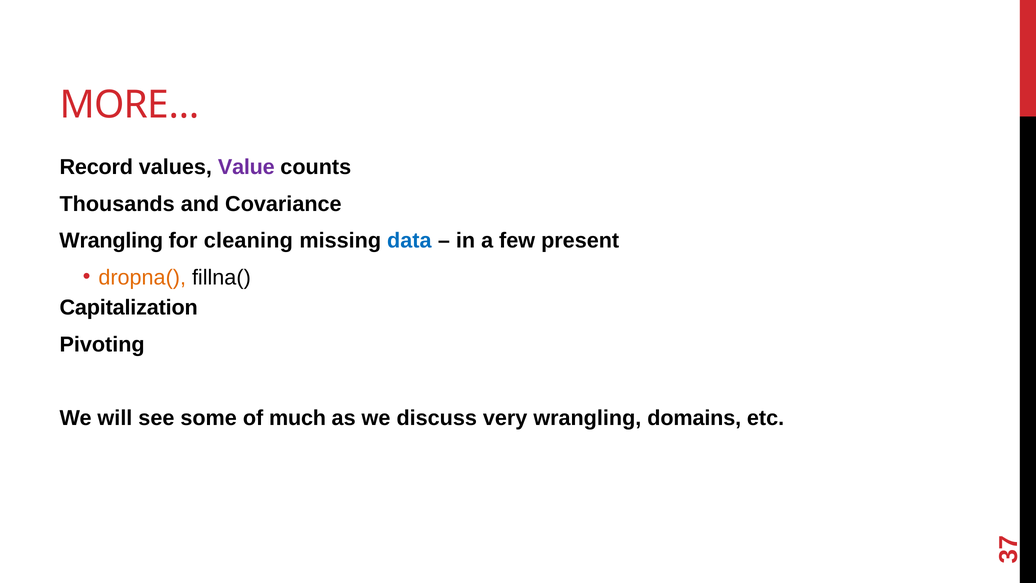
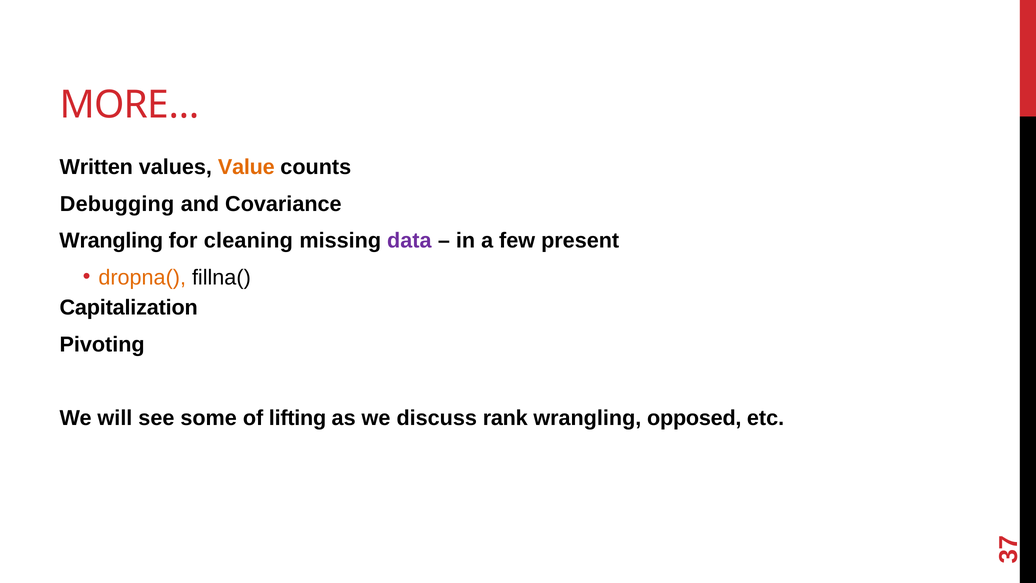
Record: Record -> Written
Value colour: purple -> orange
Thousands: Thousands -> Debugging
data colour: blue -> purple
much: much -> lifting
very: very -> rank
domains: domains -> opposed
